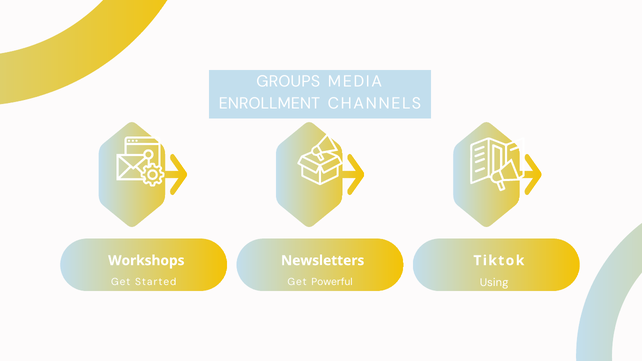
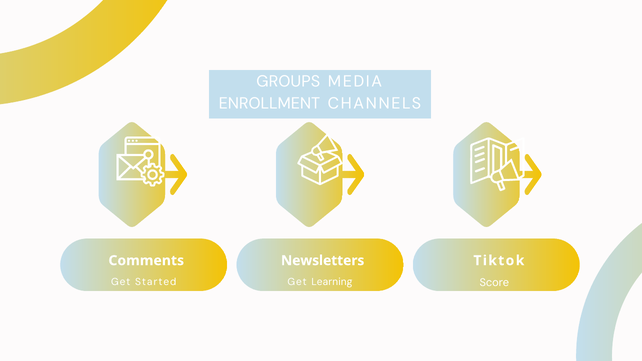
Workshops: Workshops -> Comments
Powerful: Powerful -> Learning
Using: Using -> Score
